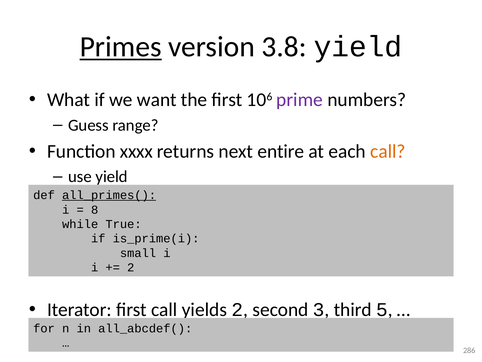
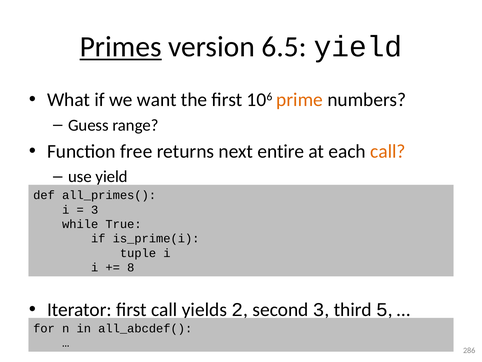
3.8: 3.8 -> 6.5
prime colour: purple -> orange
xxxx: xxxx -> free
all_primes( underline: present -> none
8 at (95, 209): 8 -> 3
small: small -> tuple
2 at (131, 267): 2 -> 8
